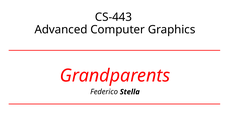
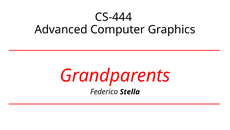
CS-443: CS-443 -> CS-444
